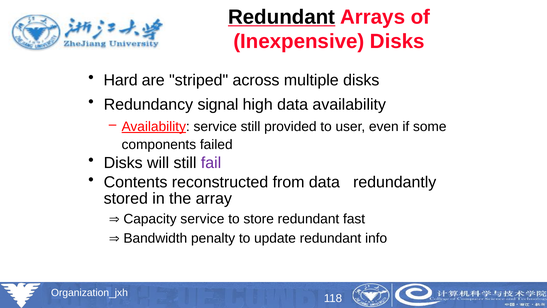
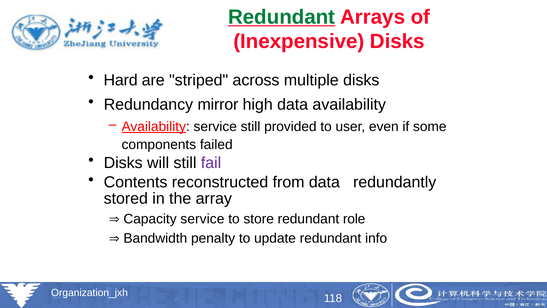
Redundant at (282, 17) colour: black -> green
signal: signal -> mirror
fast: fast -> role
